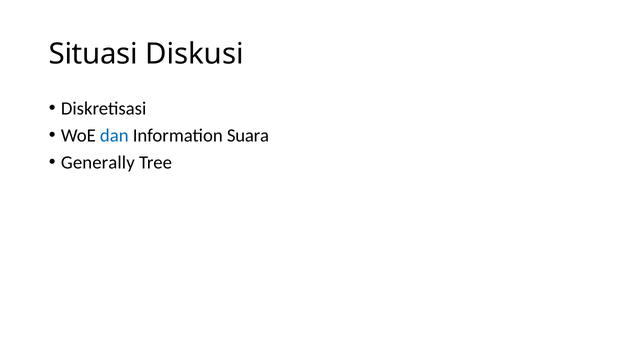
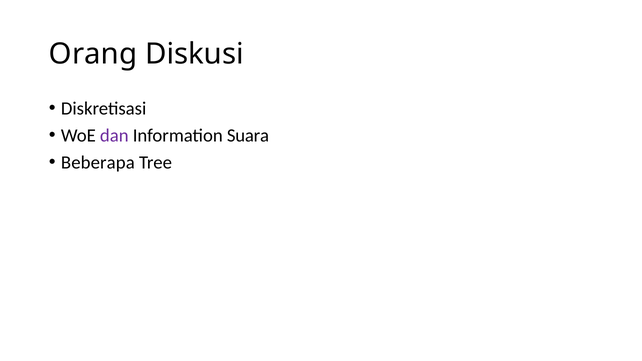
Situasi: Situasi -> Orang
dan colour: blue -> purple
Generally: Generally -> Beberapa
